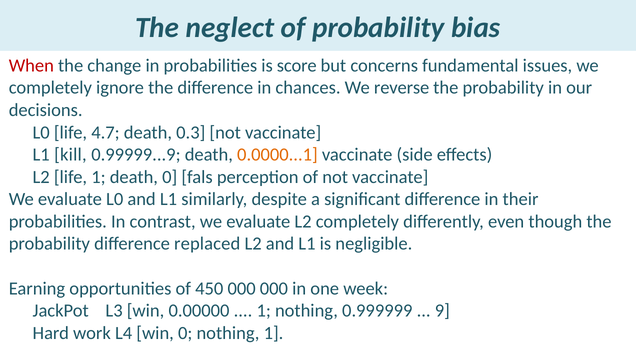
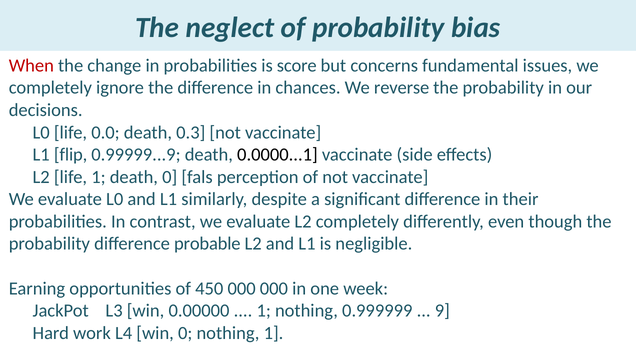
4.7: 4.7 -> 0.0
kill: kill -> flip
0.0000...1 colour: orange -> black
replaced: replaced -> probable
